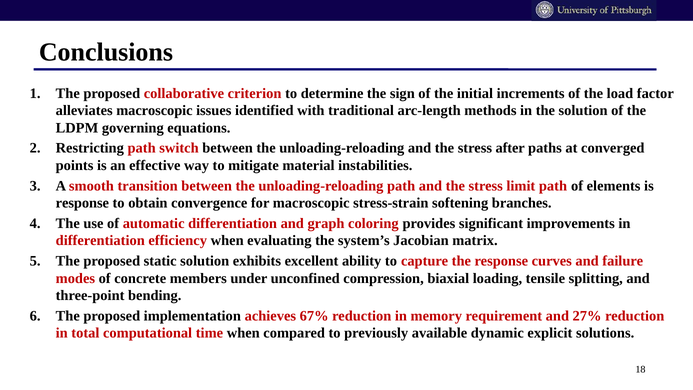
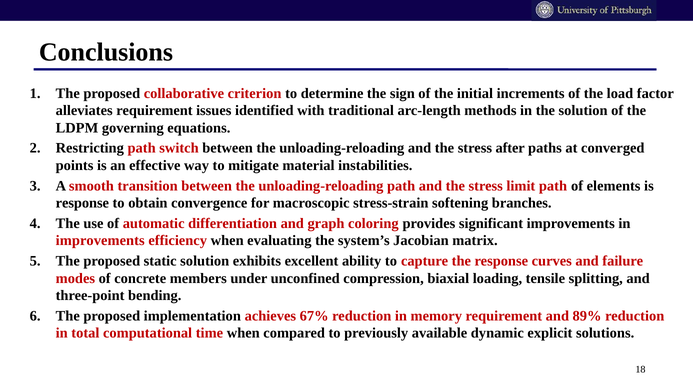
alleviates macroscopic: macroscopic -> requirement
differentiation at (100, 241): differentiation -> improvements
27%: 27% -> 89%
